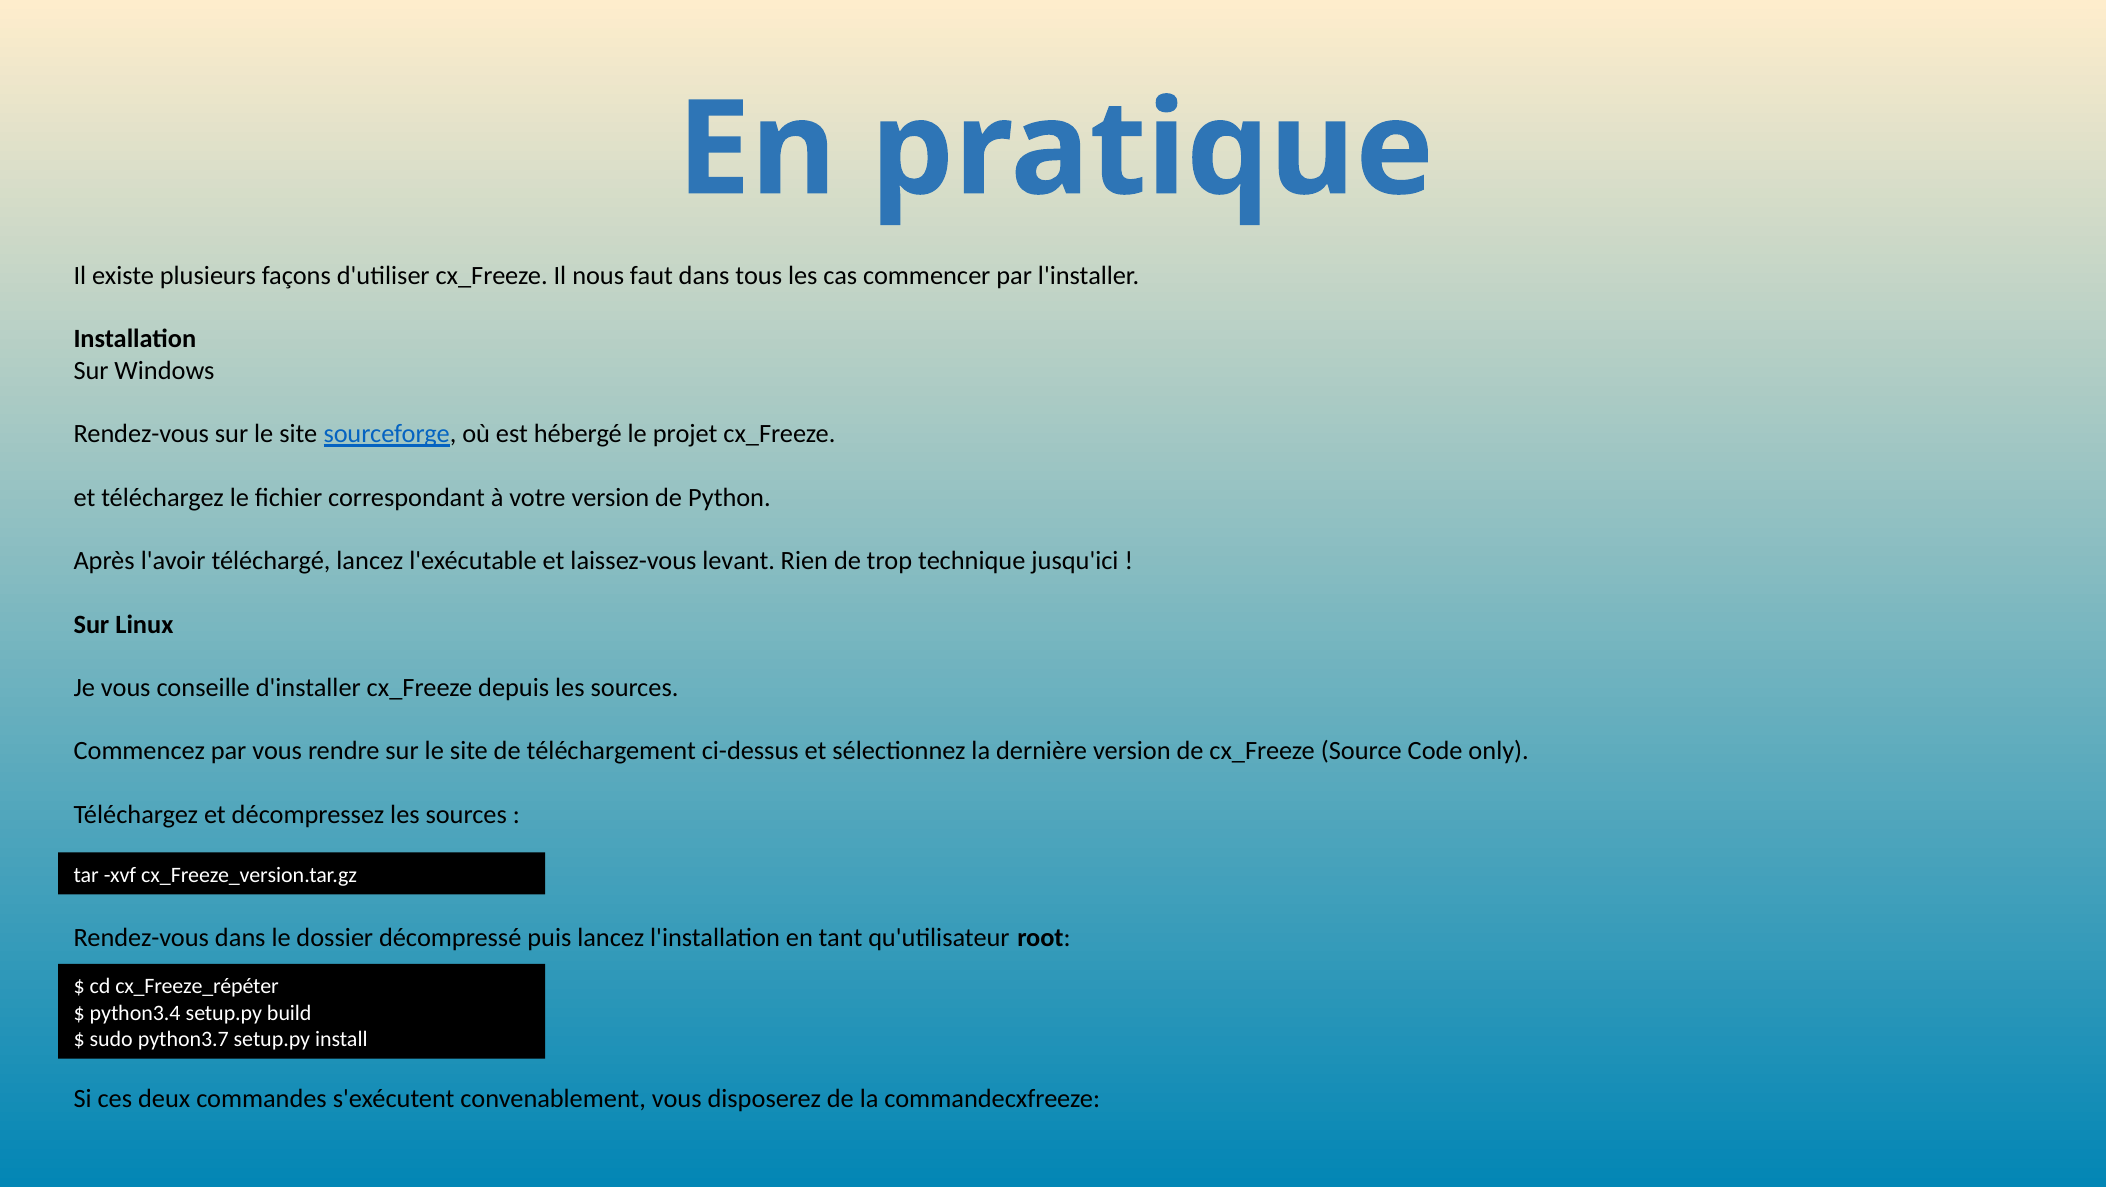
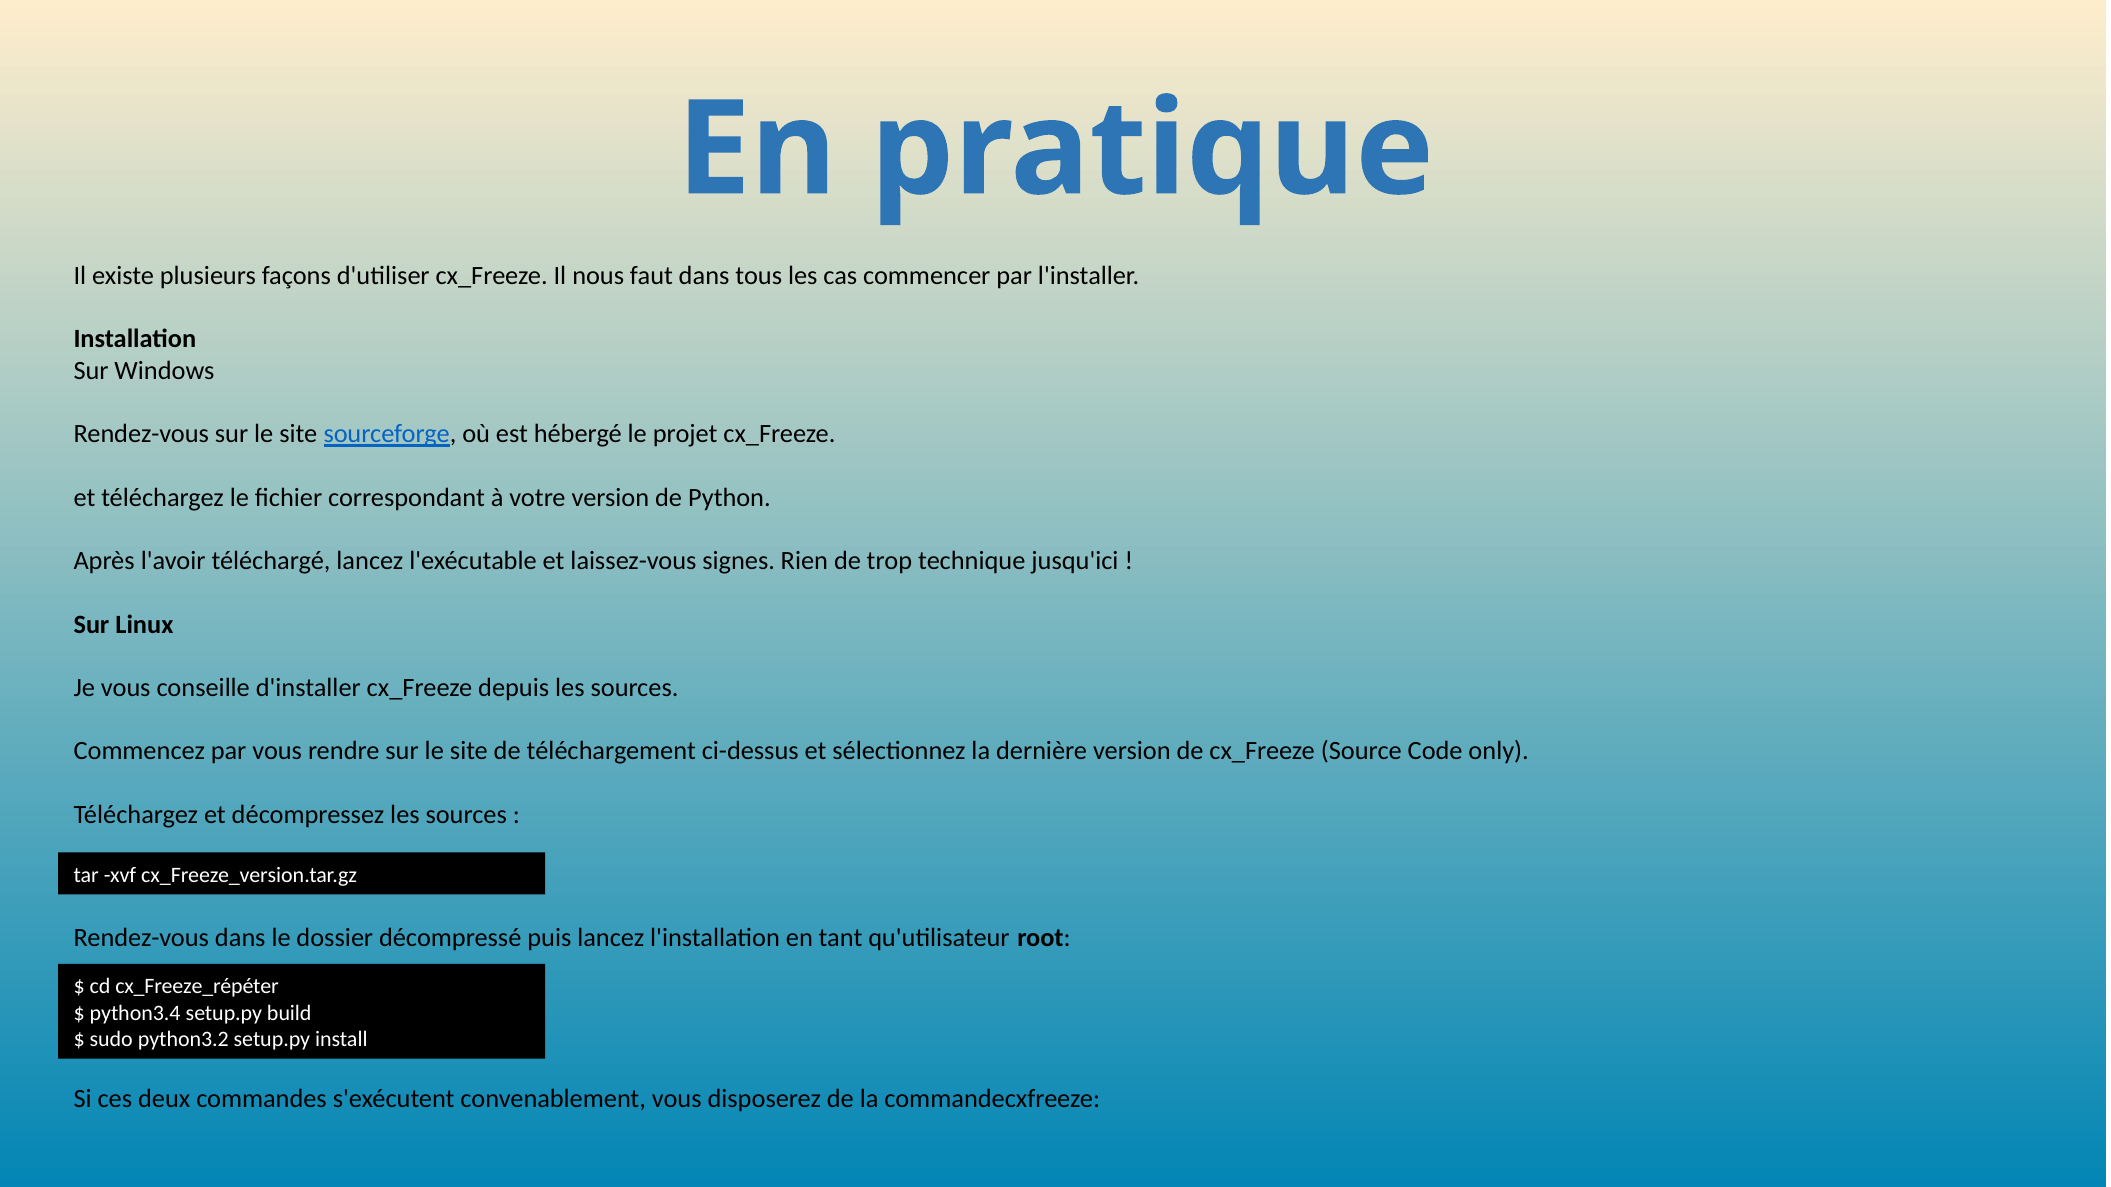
levant: levant -> signes
python3.7: python3.7 -> python3.2
